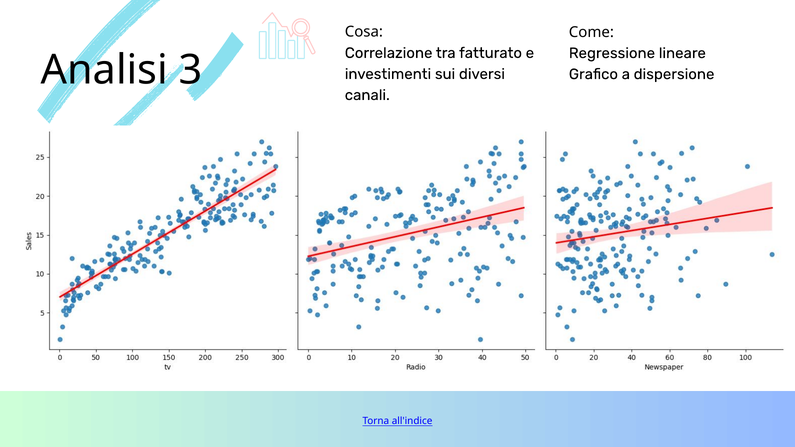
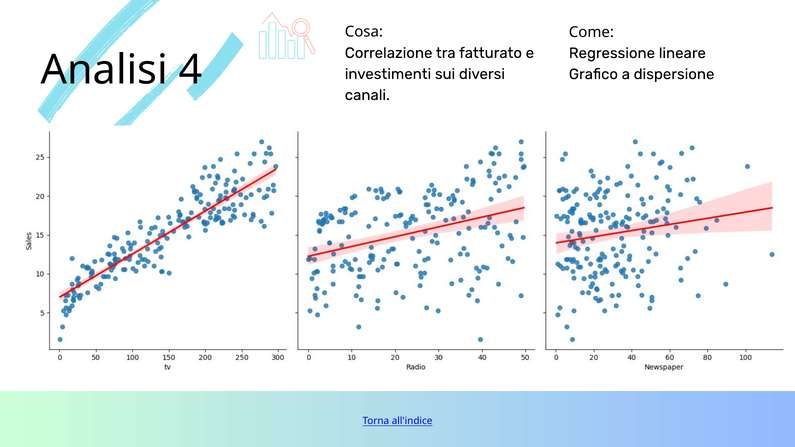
3: 3 -> 4
